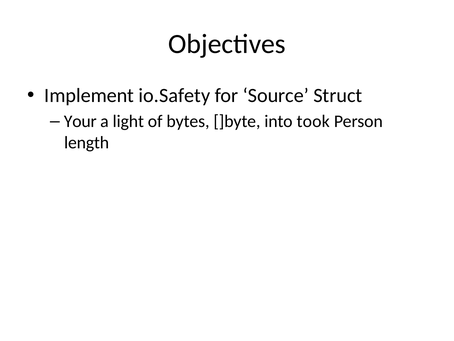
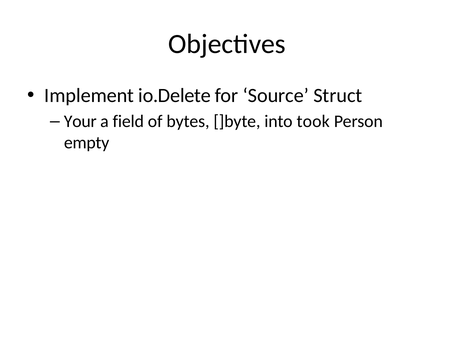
io.Safety: io.Safety -> io.Delete
light: light -> field
length: length -> empty
